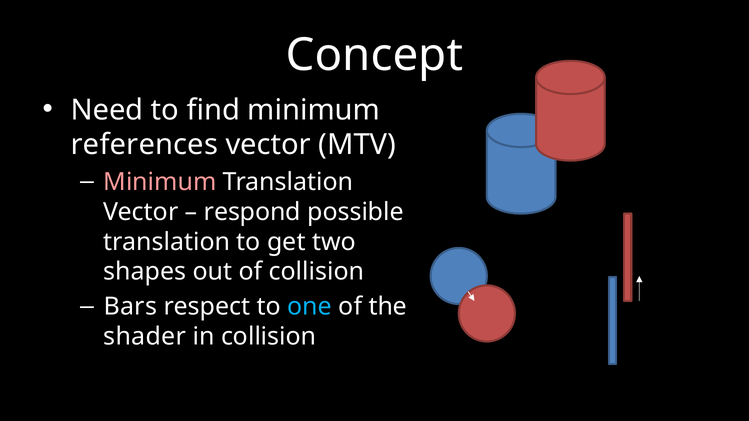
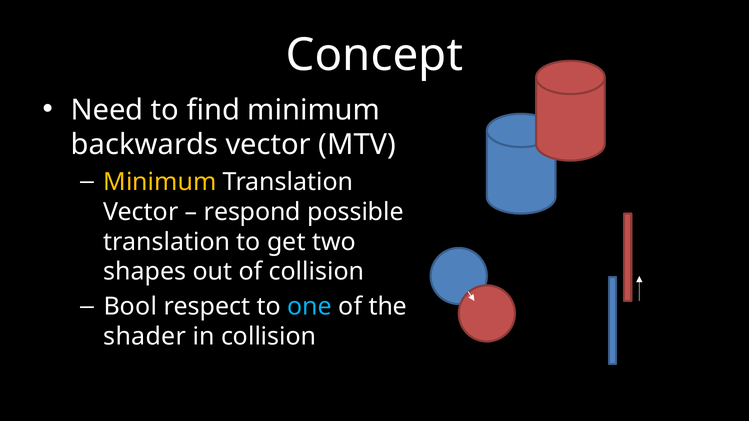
references: references -> backwards
Minimum at (160, 182) colour: pink -> yellow
Bars: Bars -> Bool
